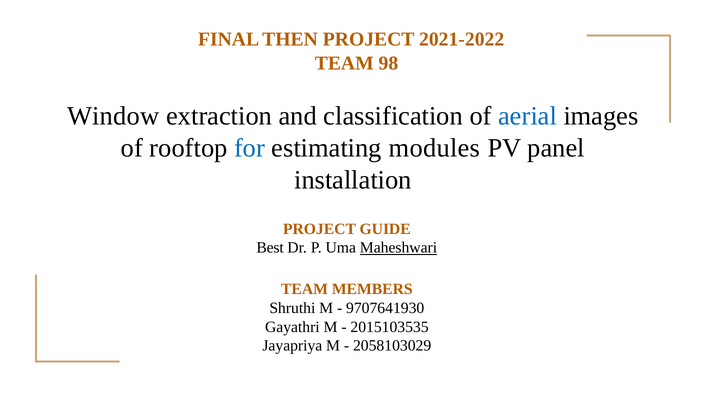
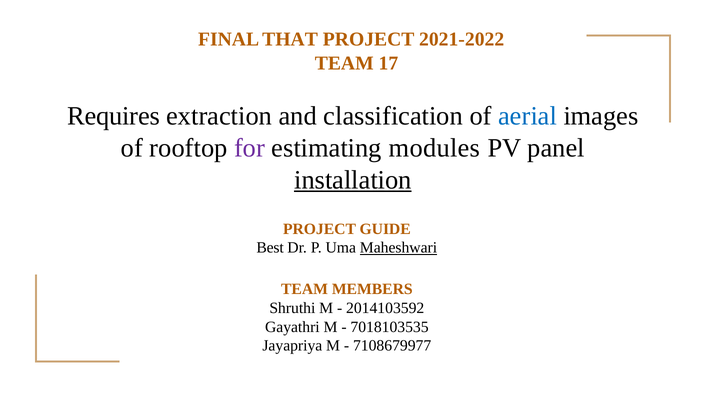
THEN: THEN -> THAT
98: 98 -> 17
Window: Window -> Requires
for colour: blue -> purple
installation underline: none -> present
9707641930: 9707641930 -> 2014103592
2015103535: 2015103535 -> 7018103535
2058103029: 2058103029 -> 7108679977
